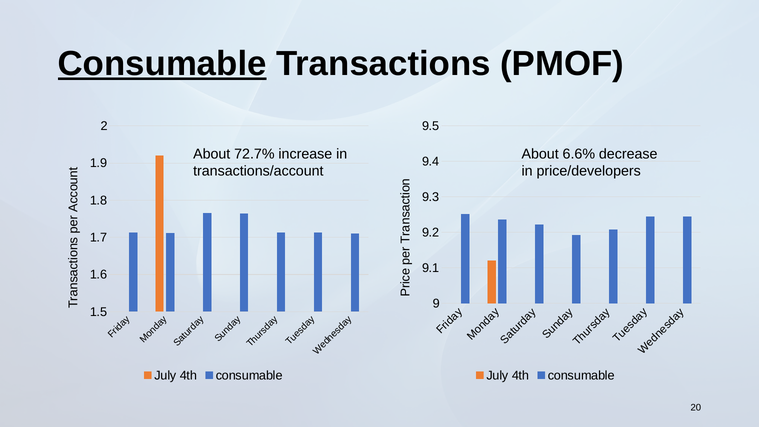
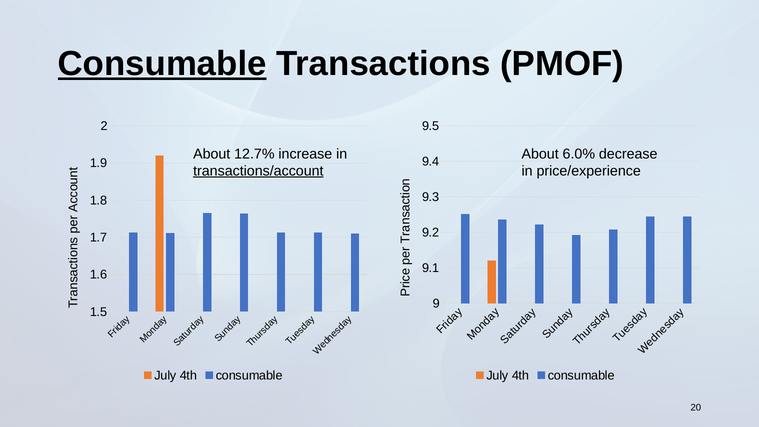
72.7%: 72.7% -> 12.7%
6.6%: 6.6% -> 6.0%
transactions/account underline: none -> present
price/developers: price/developers -> price/experience
